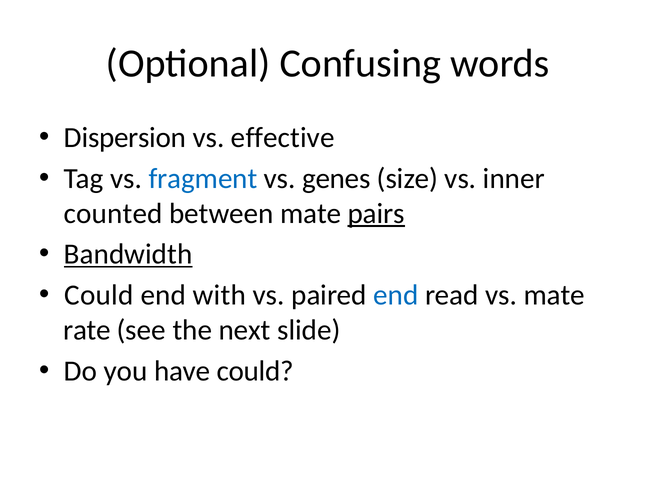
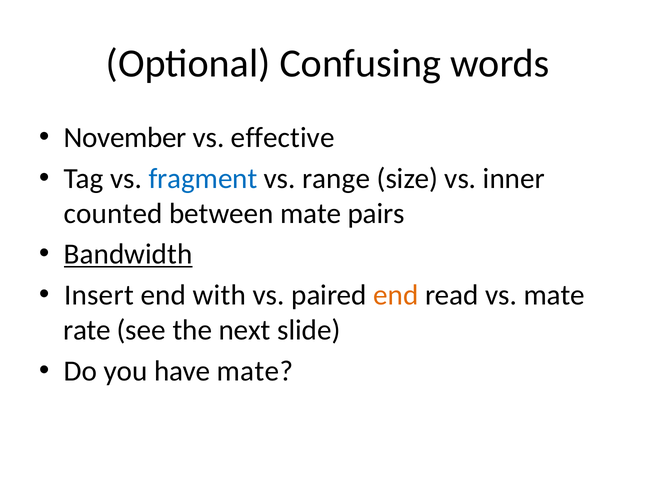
Dispersion: Dispersion -> November
genes: genes -> range
pairs underline: present -> none
Could at (99, 295): Could -> Insert
end at (396, 295) colour: blue -> orange
have could: could -> mate
